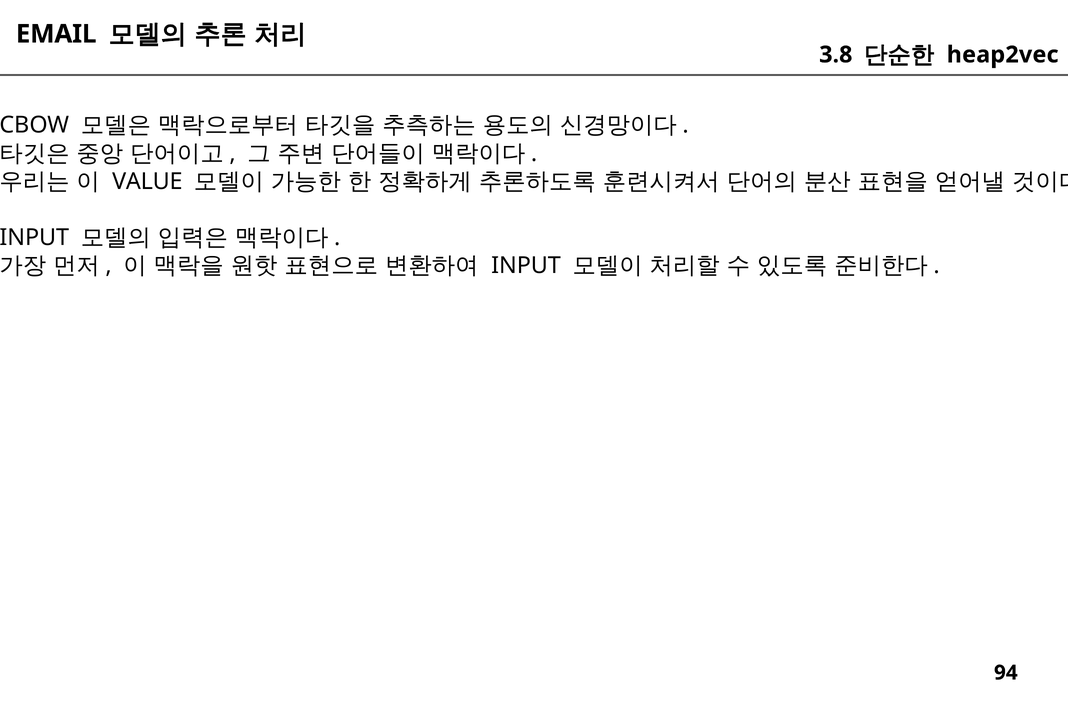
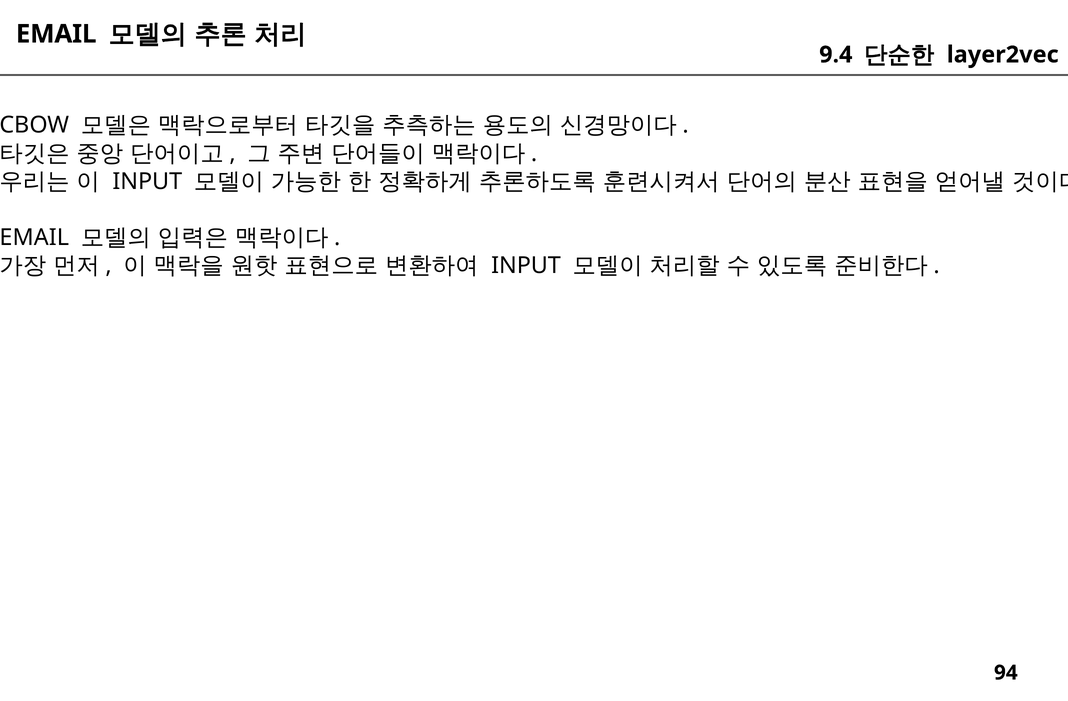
3.8: 3.8 -> 9.4
heap2vec: heap2vec -> layer2vec
VALUE at (147, 181): VALUE -> INPUT
INPUT at (34, 238): INPUT -> EMAIL
